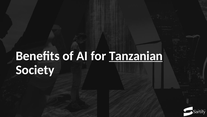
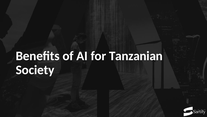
Tanzanian underline: present -> none
